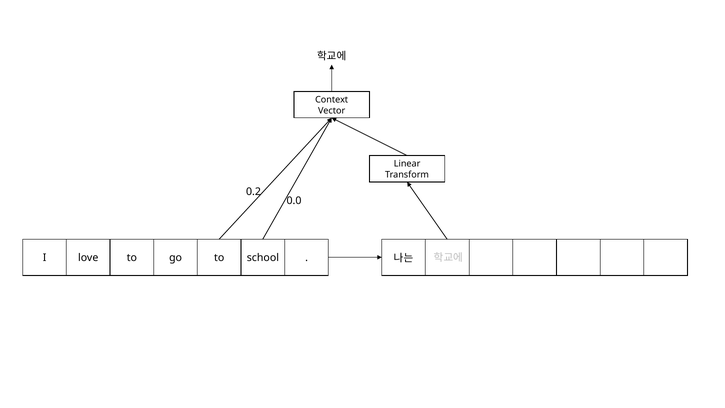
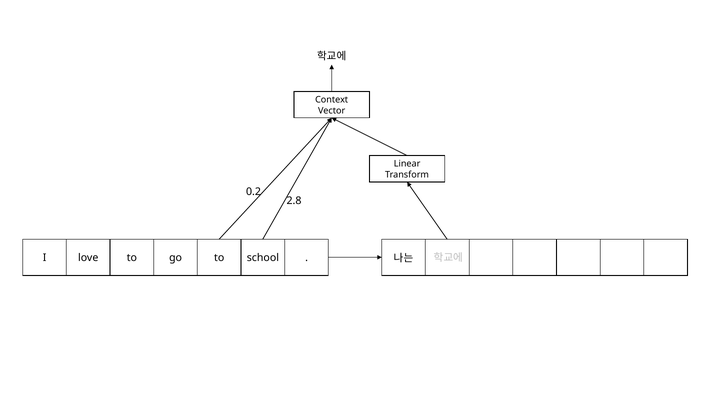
0.0: 0.0 -> 2.8
